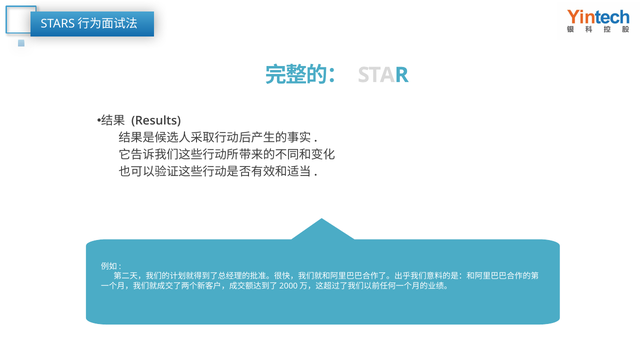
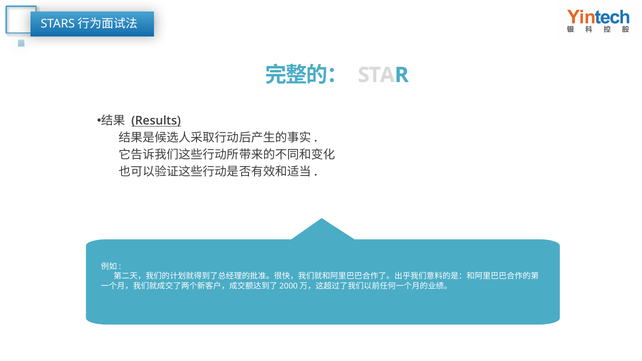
Results underline: none -> present
